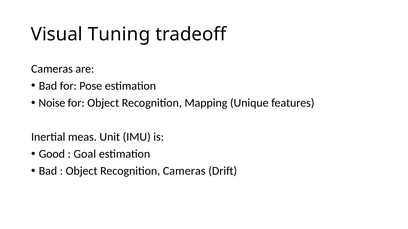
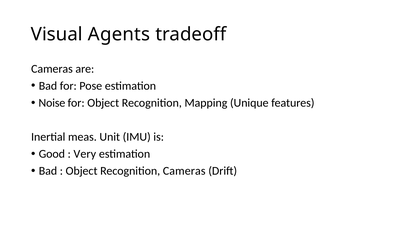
Tuning: Tuning -> Agents
Goal: Goal -> Very
